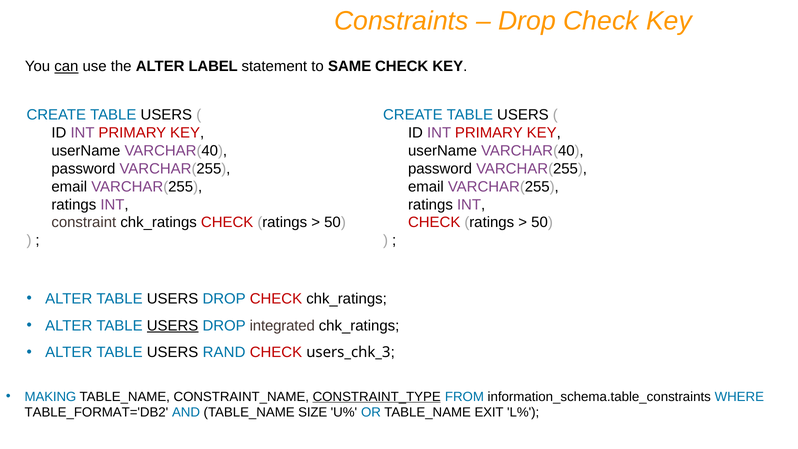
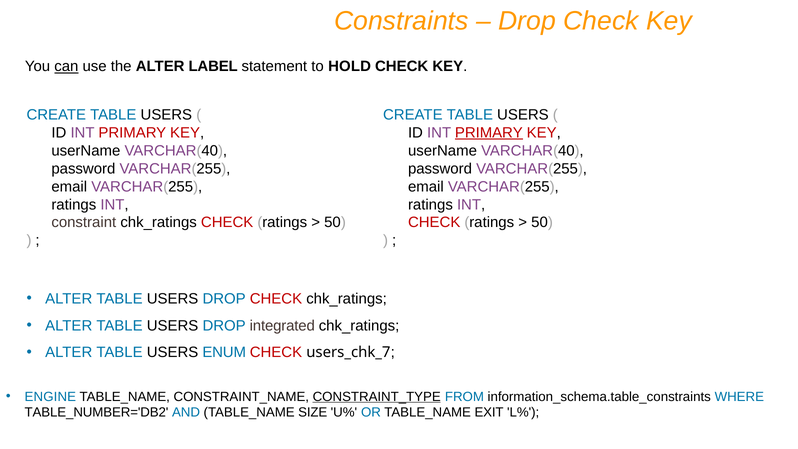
SAME: SAME -> HOLD
PRIMARY at (489, 133) underline: none -> present
USERS at (173, 326) underline: present -> none
RAND: RAND -> ENUM
users_chk_3: users_chk_3 -> users_chk_7
MAKING: MAKING -> ENGINE
TABLE_FORMAT='DB2: TABLE_FORMAT='DB2 -> TABLE_NUMBER='DB2
